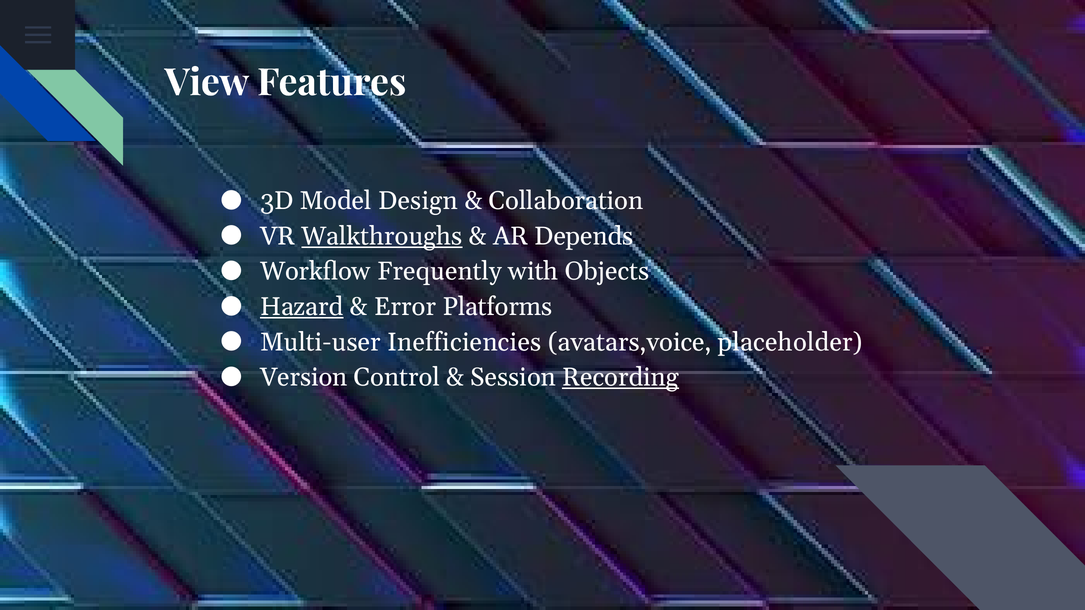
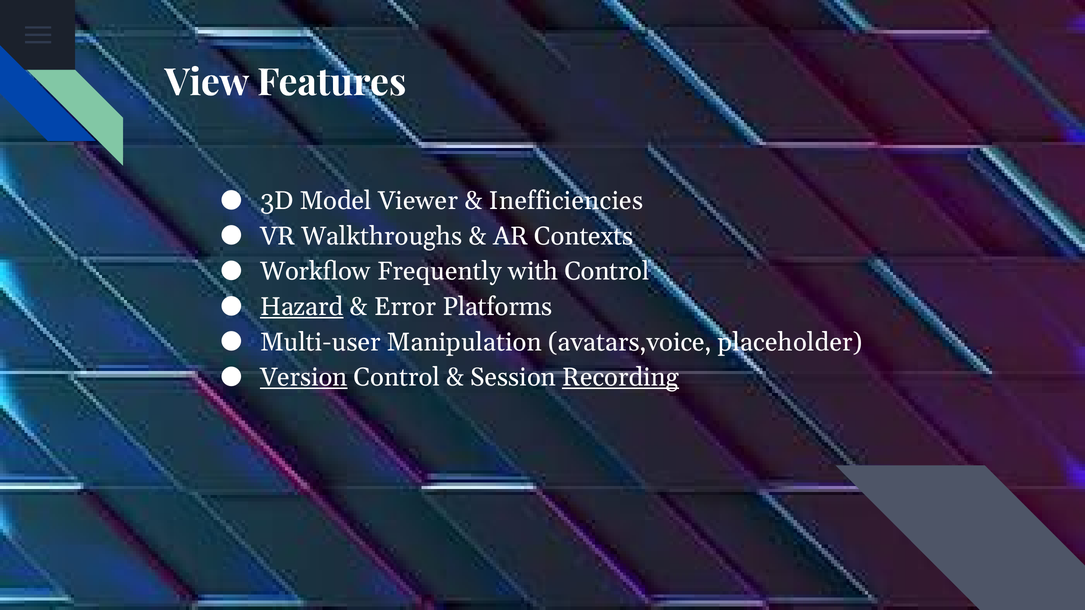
Design: Design -> Viewer
Collaboration: Collaboration -> Inefficiencies
Walkthroughs underline: present -> none
Depends: Depends -> Contexts
with Objects: Objects -> Control
Inefficiencies: Inefficiencies -> Manipulation
Version underline: none -> present
